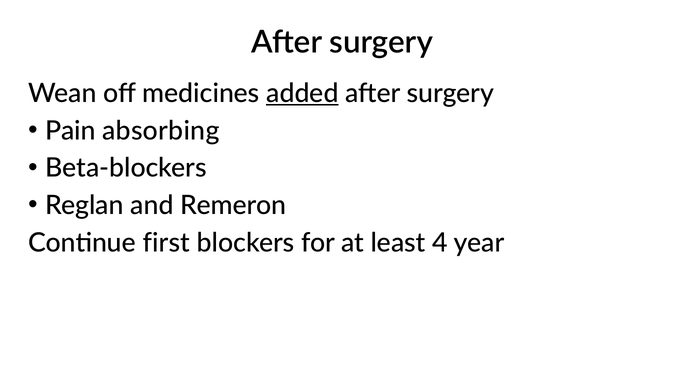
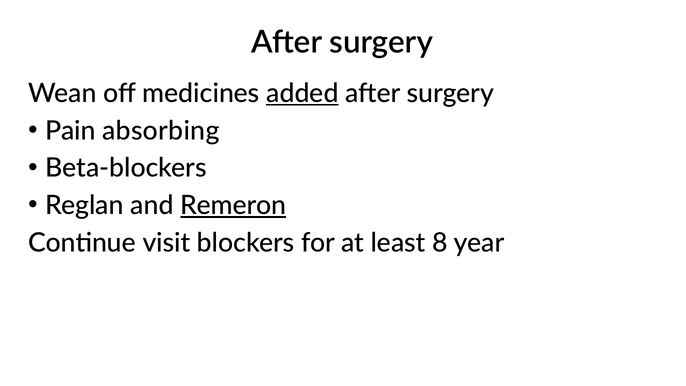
Remeron underline: none -> present
first: first -> visit
4: 4 -> 8
